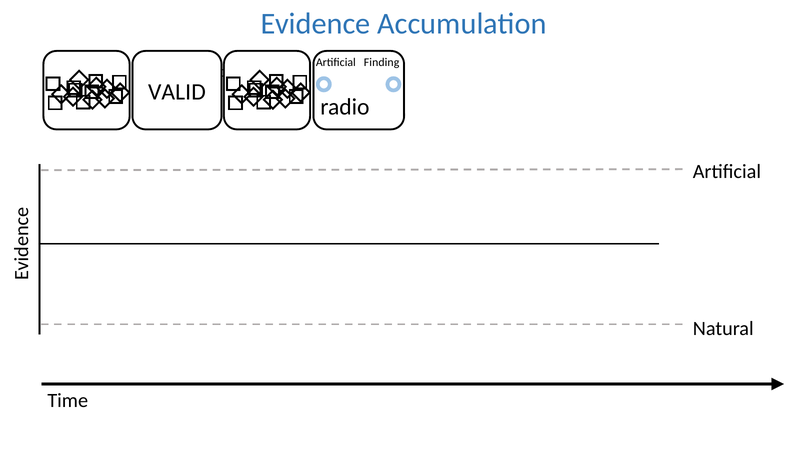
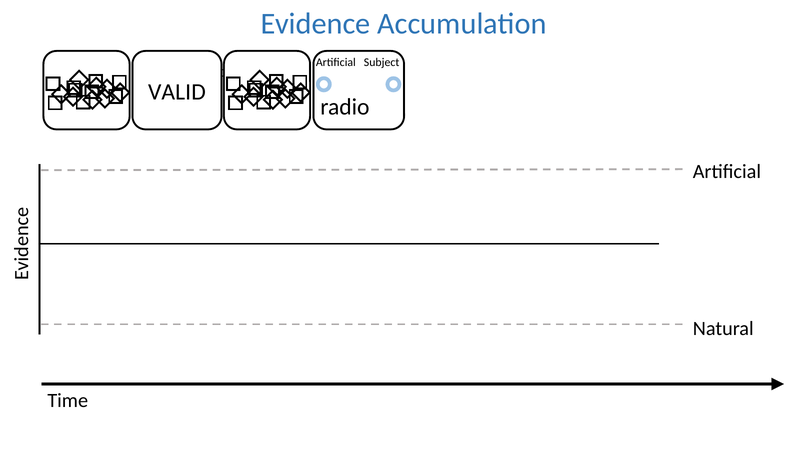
Finding: Finding -> Subject
